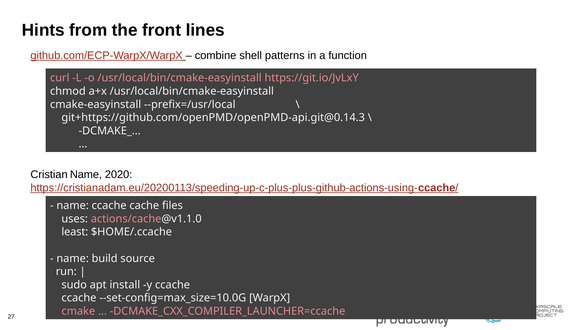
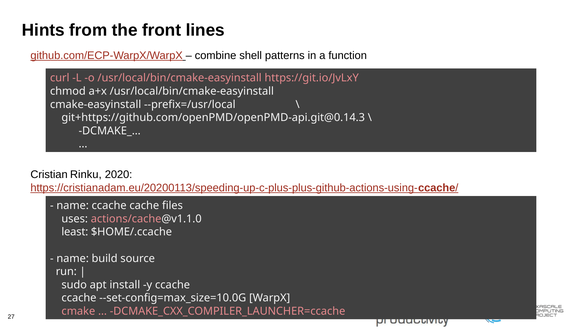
Cristian Name: Name -> Rinku
